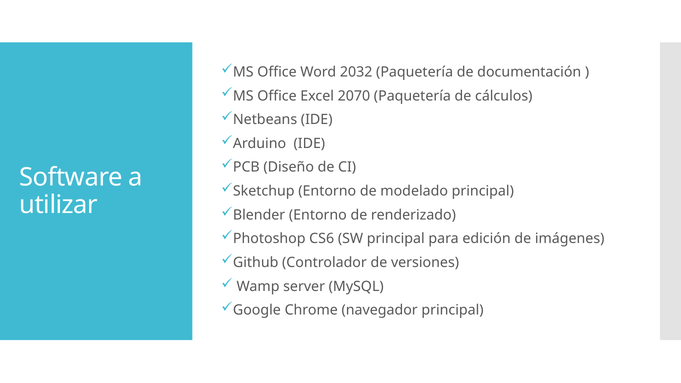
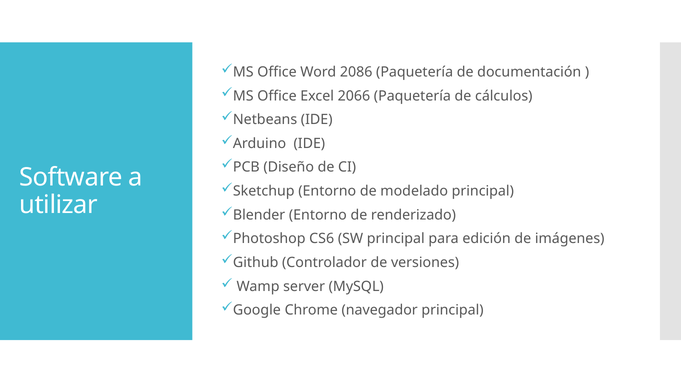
2032: 2032 -> 2086
2070: 2070 -> 2066
